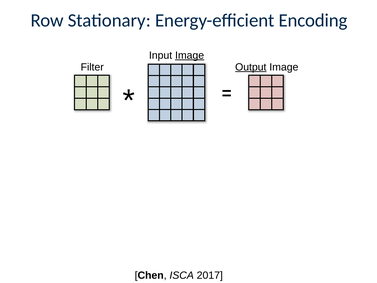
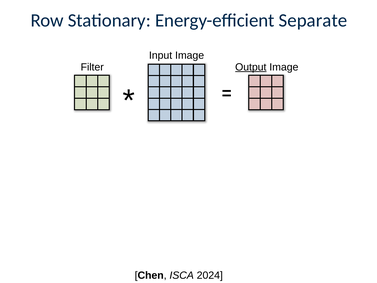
Encoding: Encoding -> Separate
Image at (190, 55) underline: present -> none
2017: 2017 -> 2024
